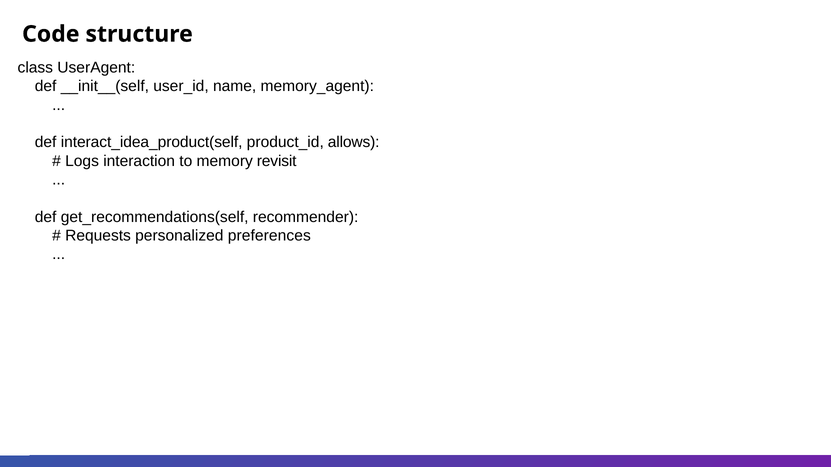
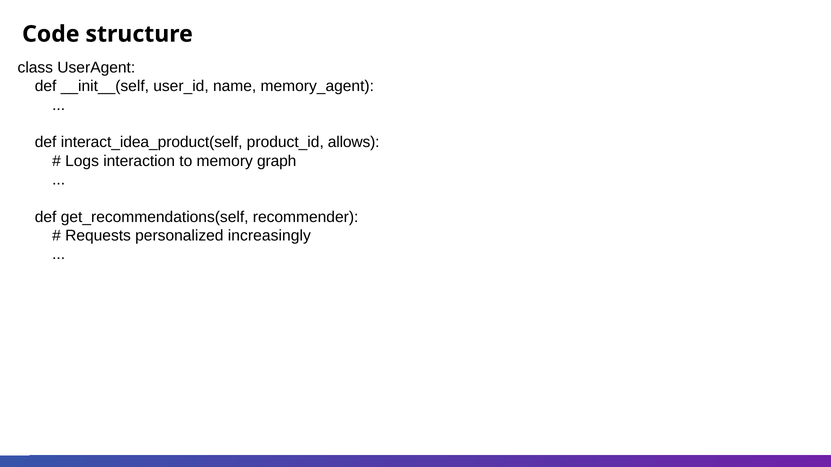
revisit: revisit -> graph
preferences: preferences -> increasingly
